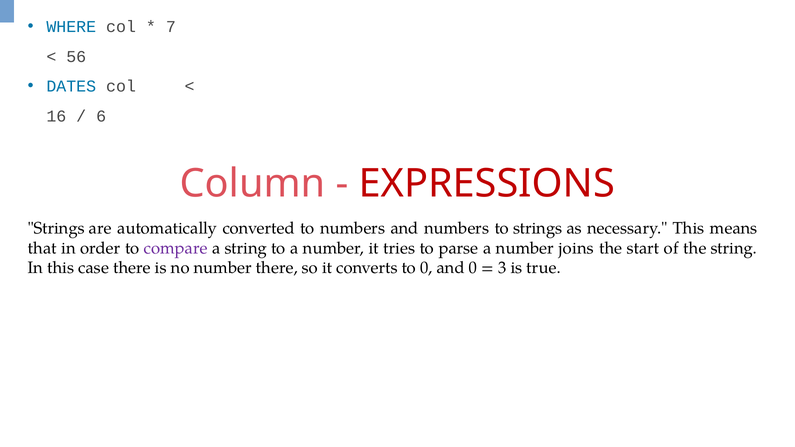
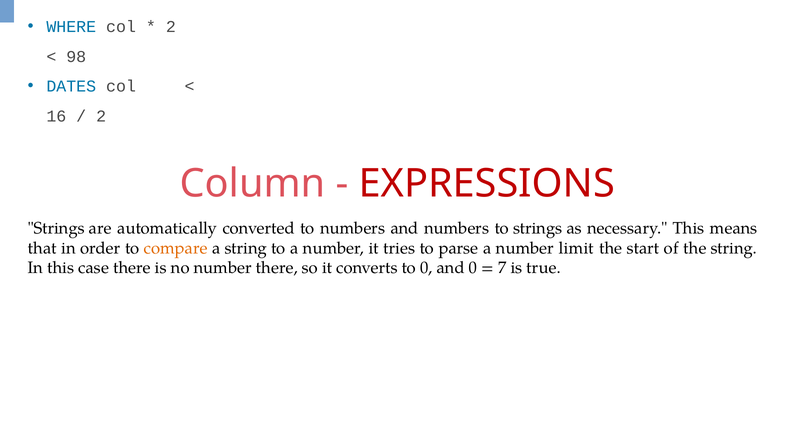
7 at (171, 27): 7 -> 2
56: 56 -> 98
6 at (101, 116): 6 -> 2
compare colour: purple -> orange
joins: joins -> limit
3: 3 -> 7
